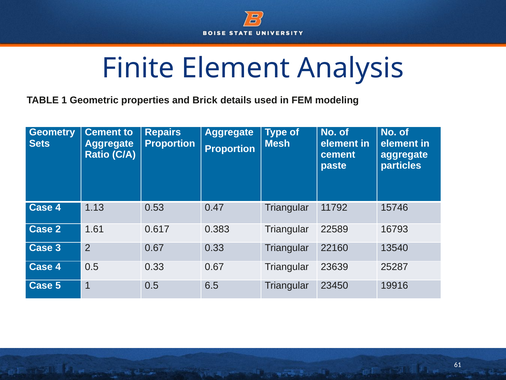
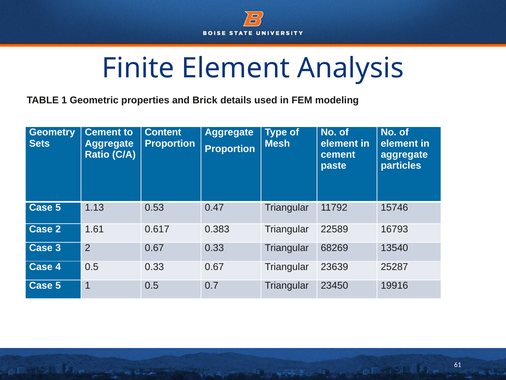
Repairs: Repairs -> Content
4 at (58, 207): 4 -> 5
22160: 22160 -> 68269
6.5: 6.5 -> 0.7
